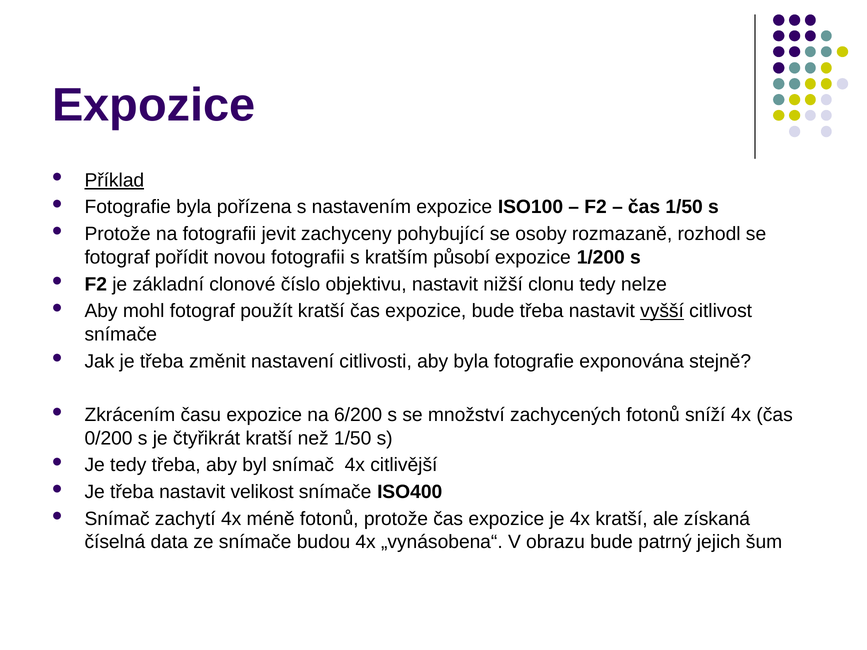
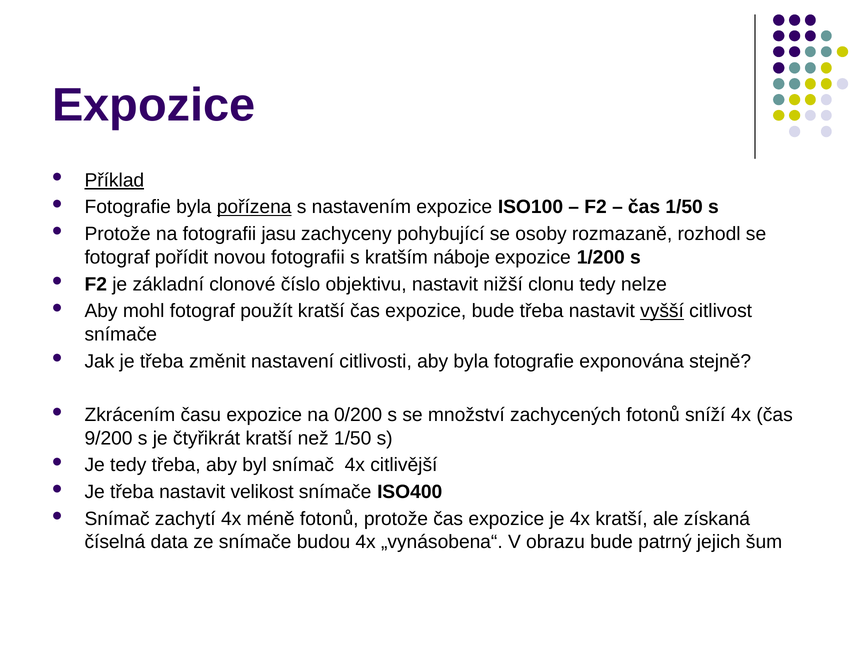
pořízena underline: none -> present
jevit: jevit -> jasu
působí: působí -> náboje
6/200: 6/200 -> 0/200
0/200: 0/200 -> 9/200
